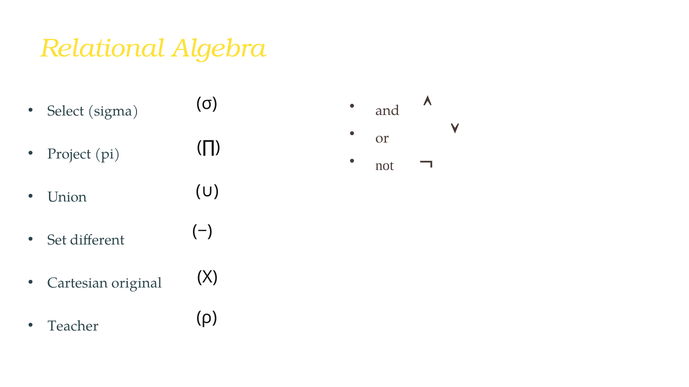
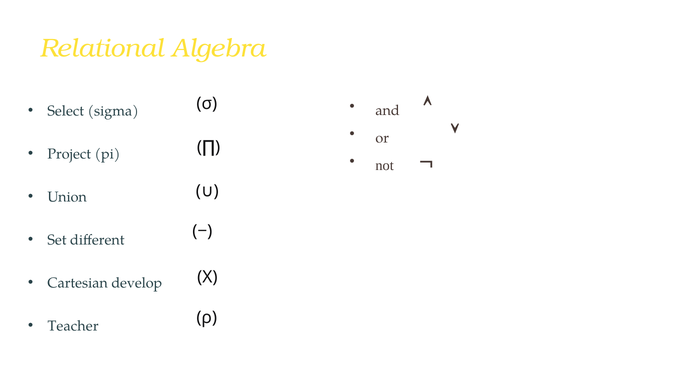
original: original -> develop
